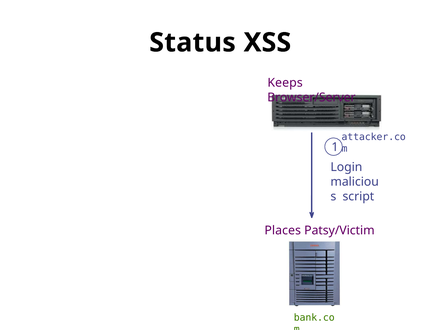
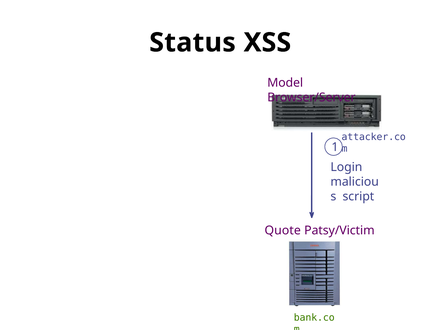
Keeps: Keeps -> Model
Places: Places -> Quote
